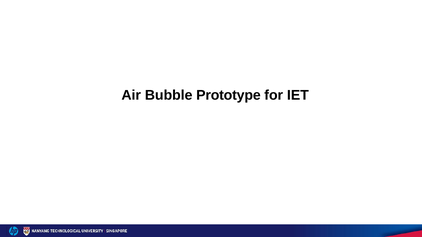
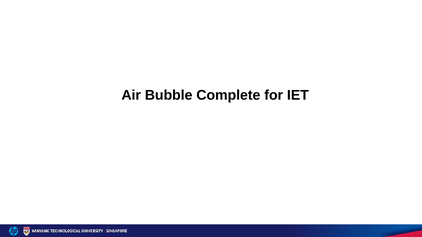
Prototype: Prototype -> Complete
